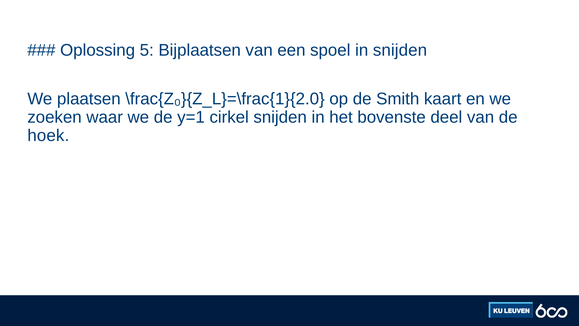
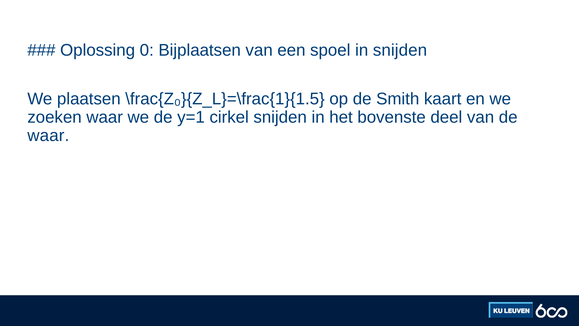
5: 5 -> 0
\frac{Z₀}{Z_L}=\frac{1}{2.0: \frac{Z₀}{Z_L}=\frac{1}{2.0 -> \frac{Z₀}{Z_L}=\frac{1}{1.5
hoek at (48, 135): hoek -> waar
